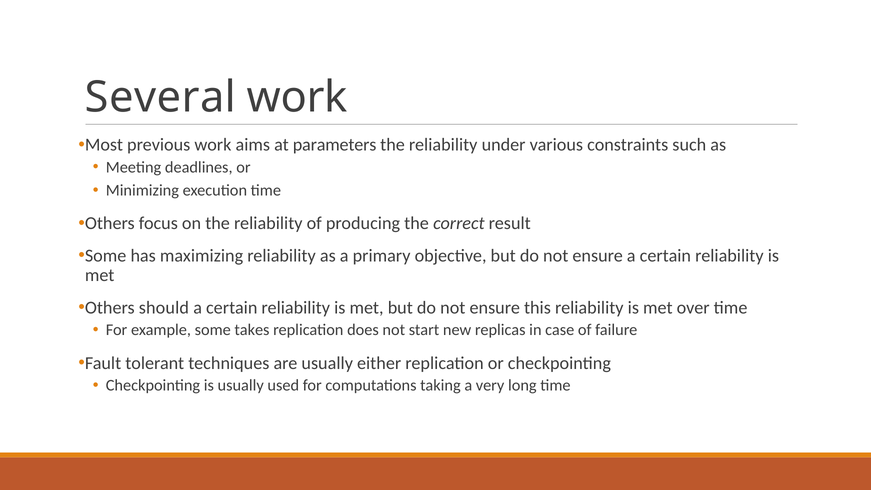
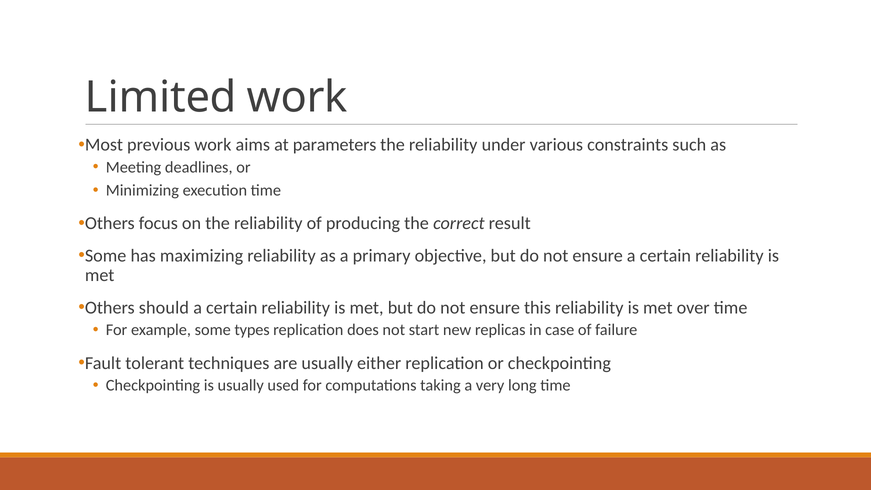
Several: Several -> Limited
takes: takes -> types
